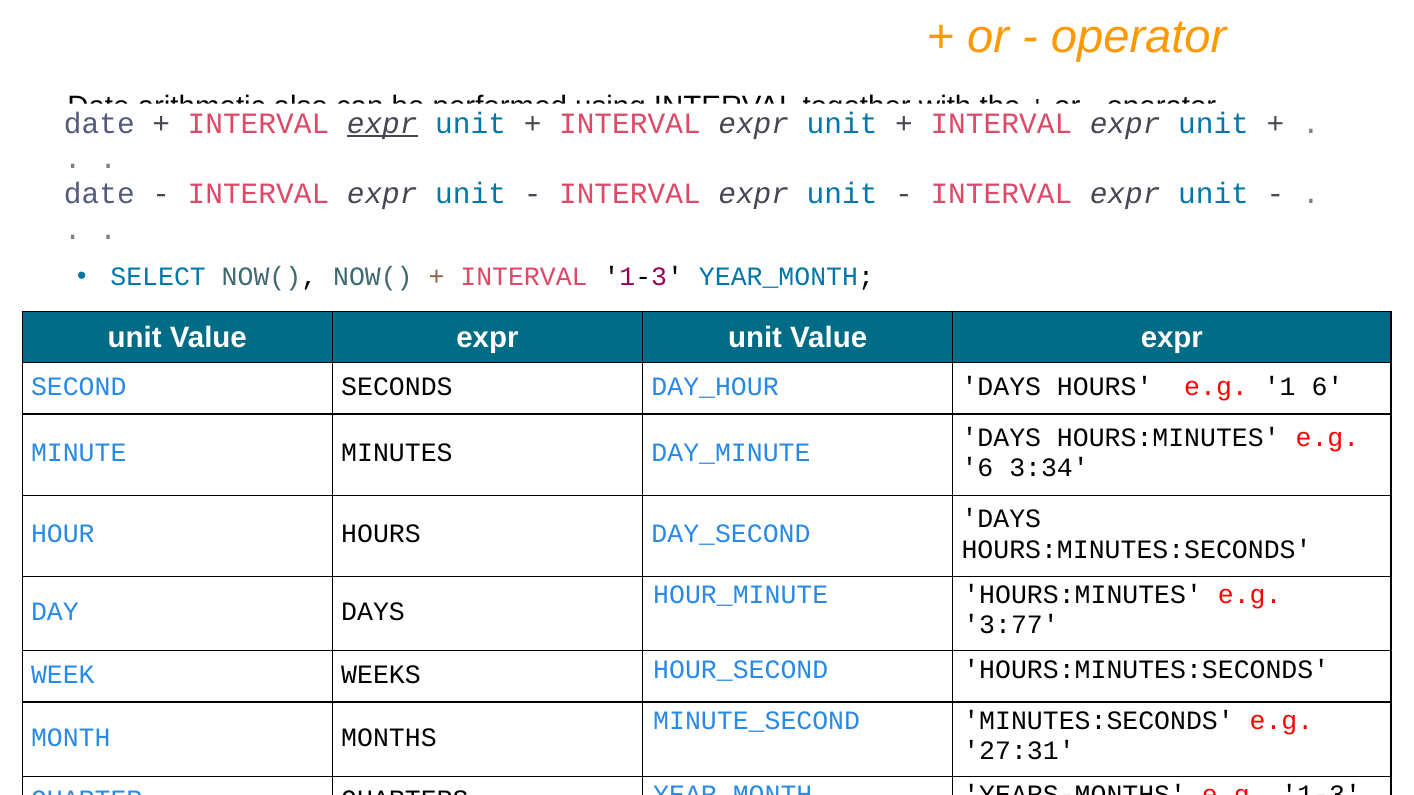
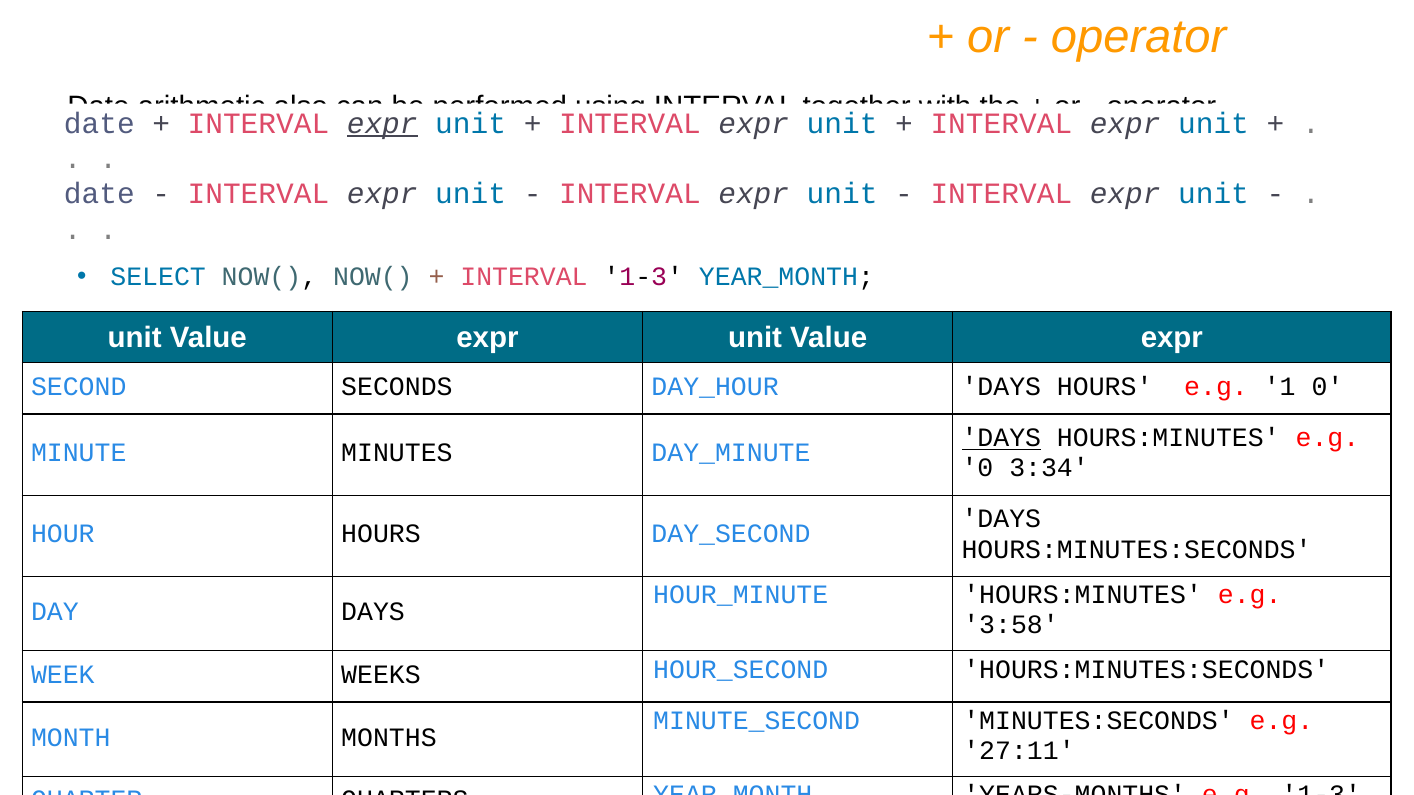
1 6: 6 -> 0
DAYS at (1001, 438) underline: none -> present
6 at (977, 468): 6 -> 0
3:77: 3:77 -> 3:58
27:31: 27:31 -> 27:11
